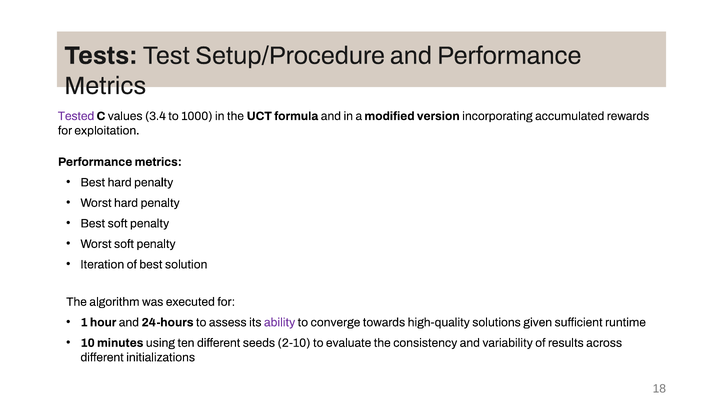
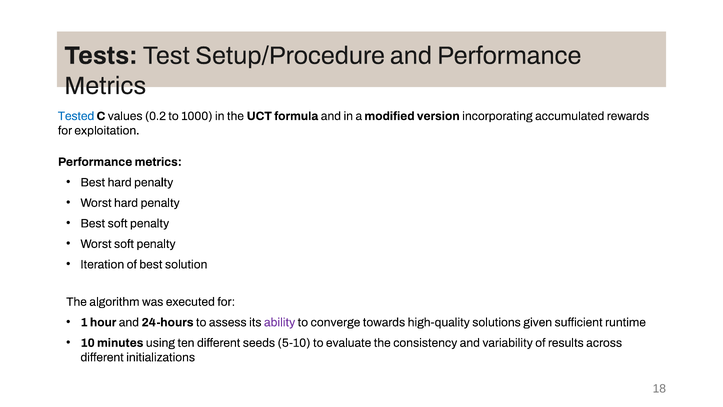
Tested colour: purple -> blue
3.4: 3.4 -> 0.2
2-10: 2-10 -> 5-10
